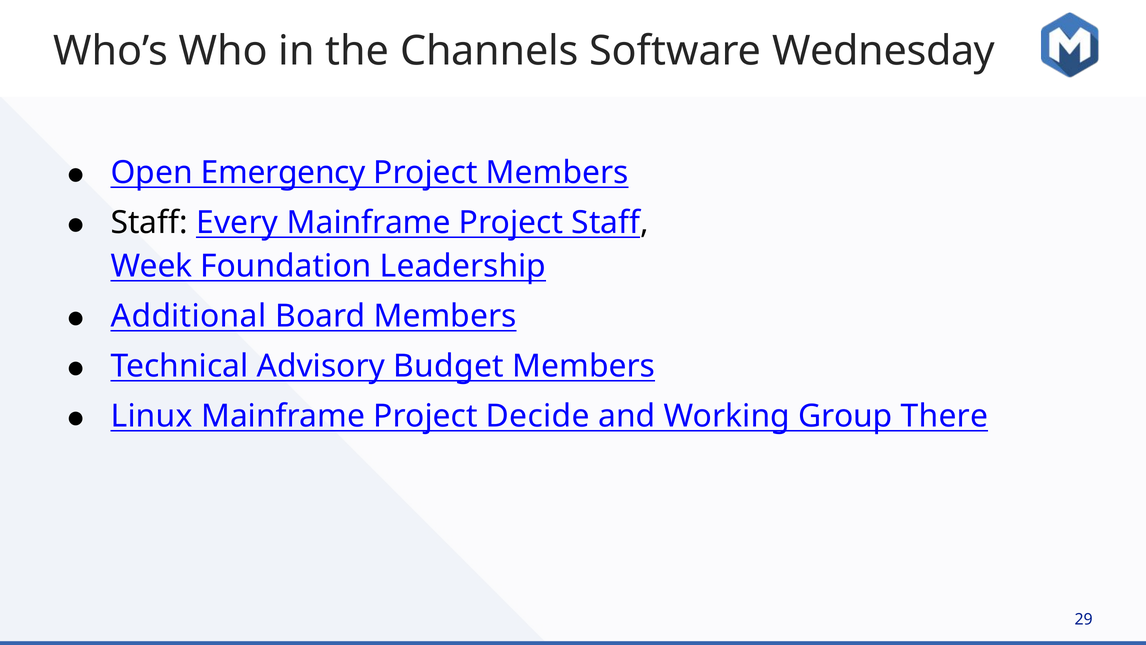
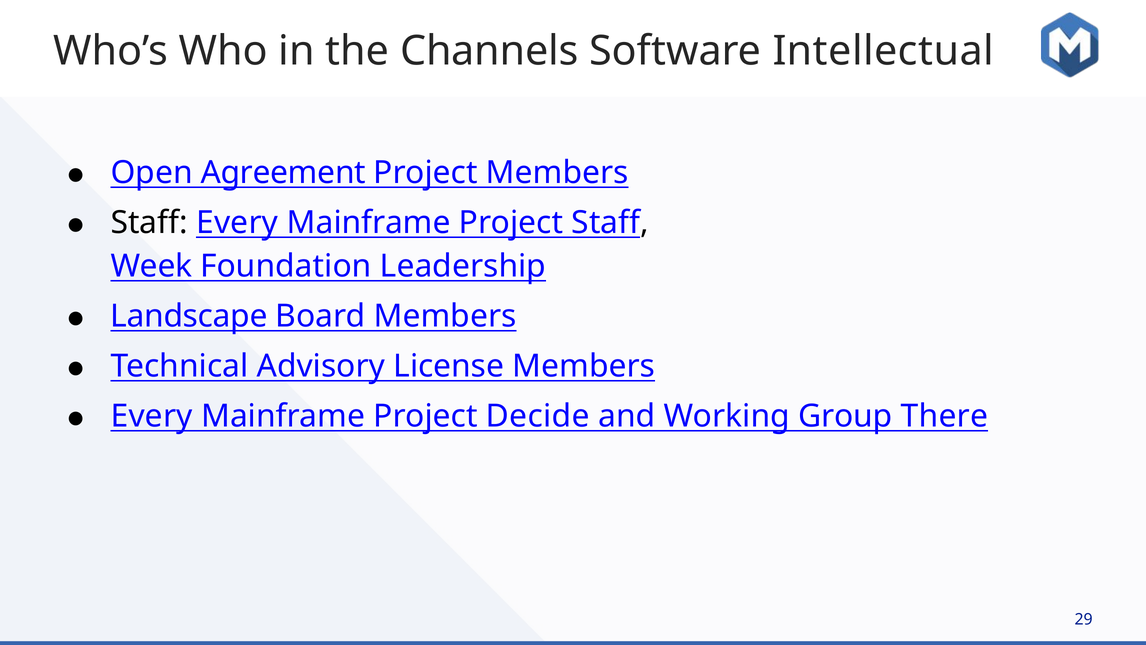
Wednesday: Wednesday -> Intellectual
Emergency: Emergency -> Agreement
Additional: Additional -> Landscape
Budget: Budget -> License
Linux at (152, 416): Linux -> Every
